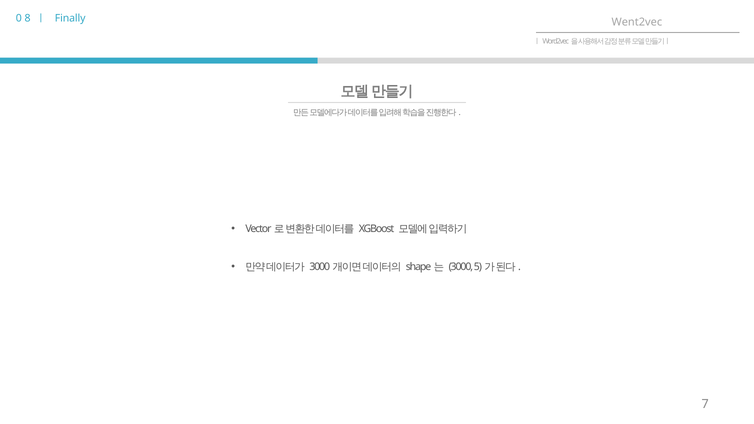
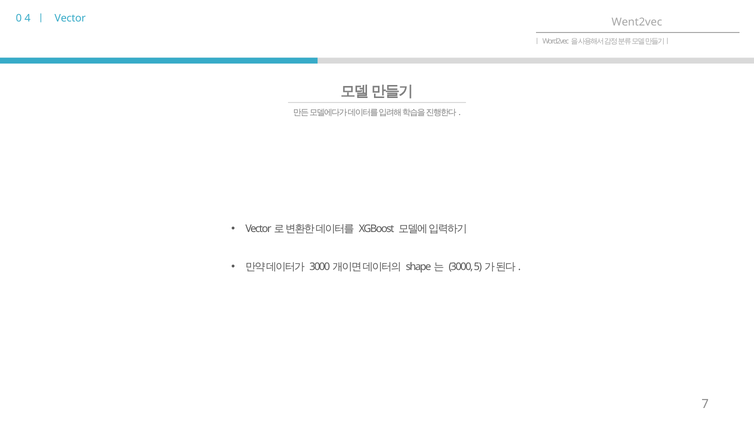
8: 8 -> 4
Finally: Finally -> Vector
